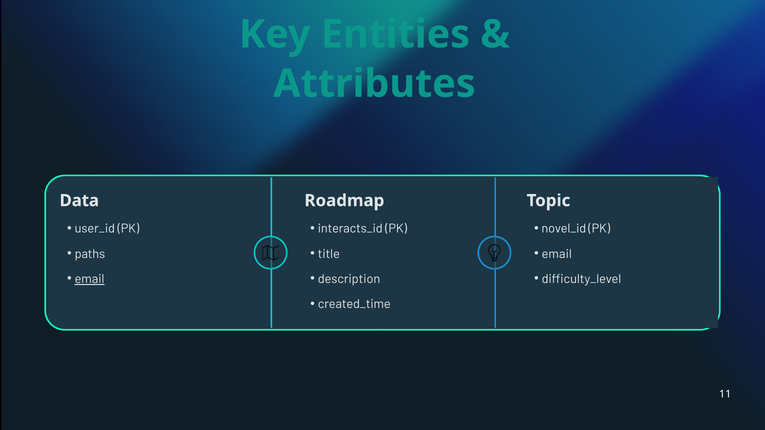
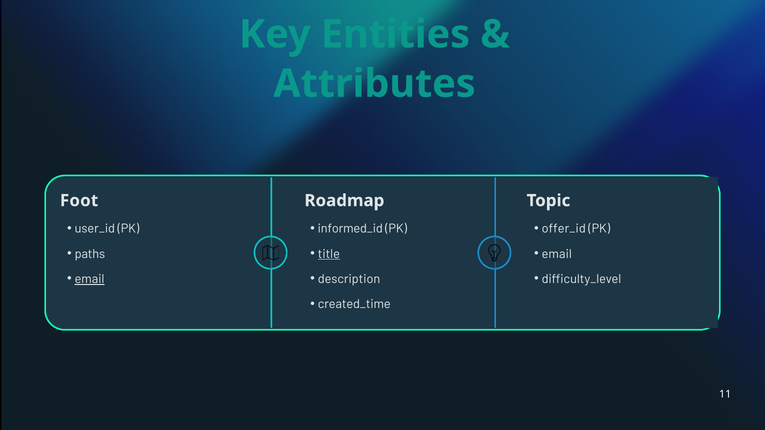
Data: Data -> Foot
interacts_id: interacts_id -> informed_id
novel_id: novel_id -> offer_id
title underline: none -> present
